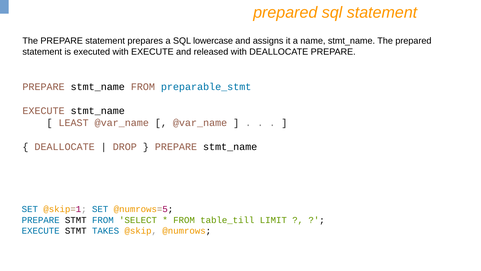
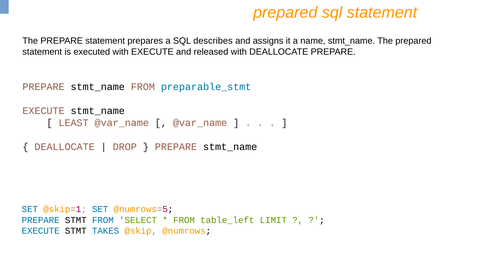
lowercase: lowercase -> describes
table_till: table_till -> table_left
